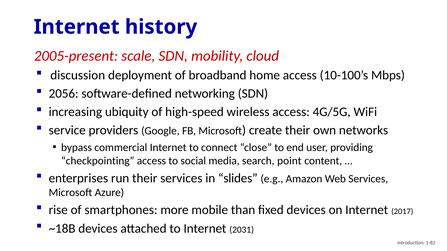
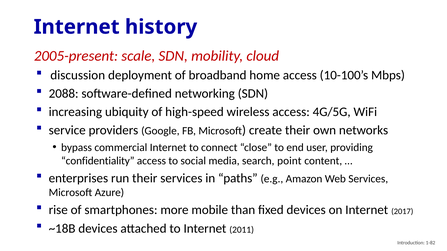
2056: 2056 -> 2088
checkpointing: checkpointing -> confidentiality
slides: slides -> paths
2031: 2031 -> 2011
